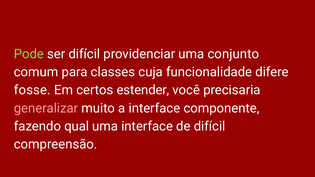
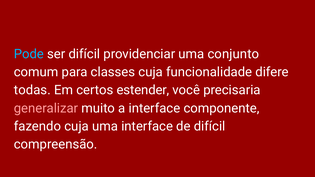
Pode colour: light green -> light blue
fosse: fosse -> todas
fazendo qual: qual -> cuja
